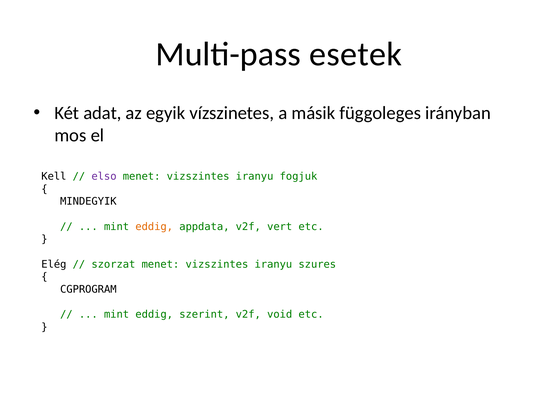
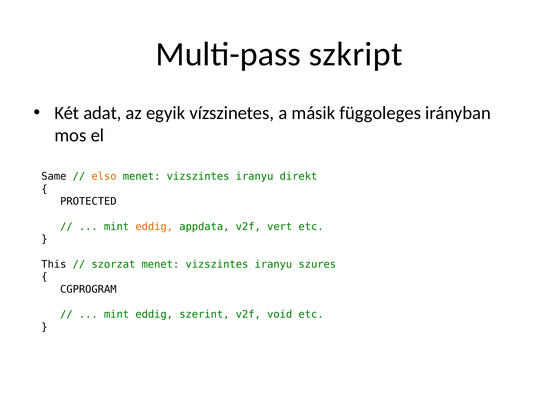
esetek: esetek -> szkript
Kell: Kell -> Same
elso colour: purple -> orange
fogjuk: fogjuk -> direkt
MINDEGYIK: MINDEGYIK -> PROTECTED
Elég: Elég -> This
